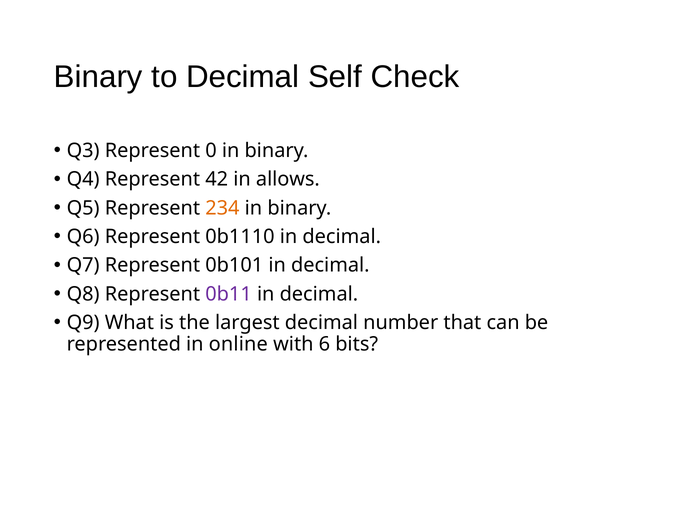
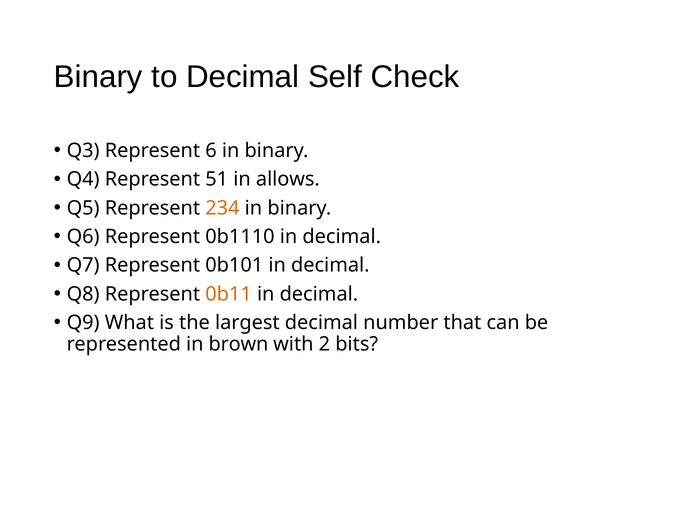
0: 0 -> 6
42: 42 -> 51
0b11 colour: purple -> orange
online: online -> brown
6: 6 -> 2
